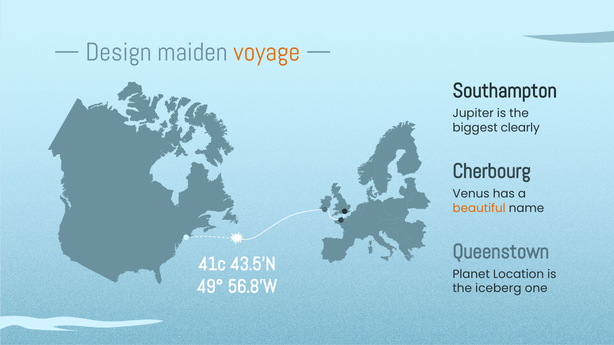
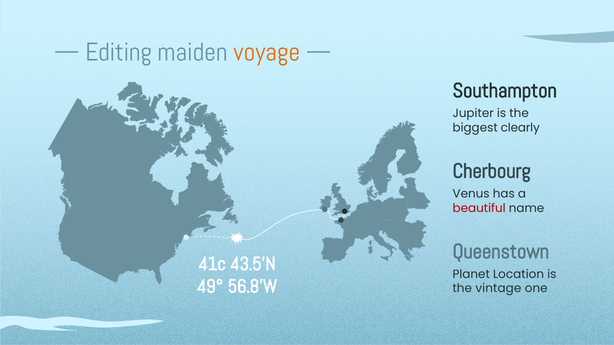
Design: Design -> Editing
beautiful colour: orange -> red
iceberg: iceberg -> vintage
